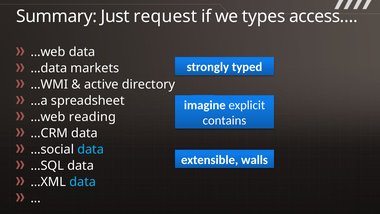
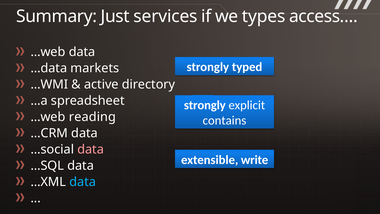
request: request -> services
imagine at (205, 105): imagine -> strongly
data at (91, 149) colour: light blue -> pink
walls: walls -> write
